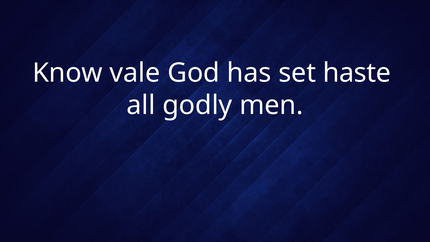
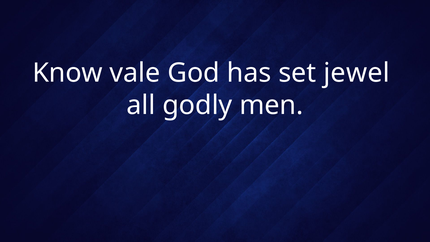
haste: haste -> jewel
